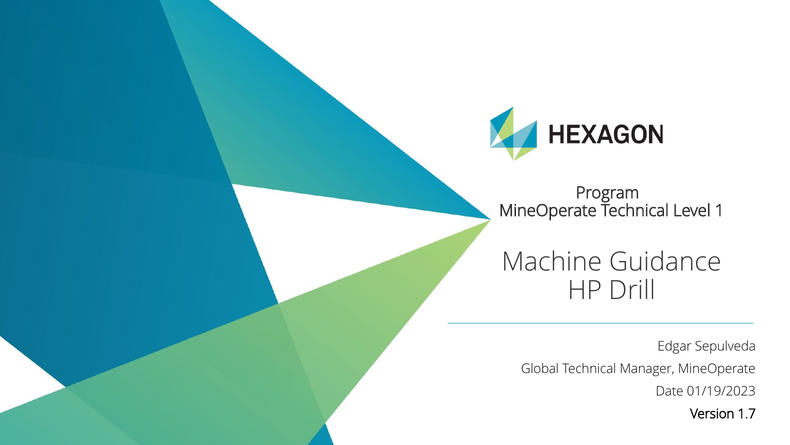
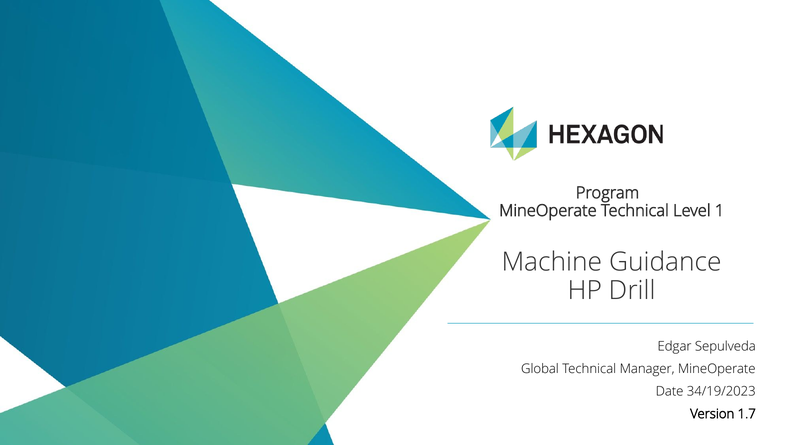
01/19/2023: 01/19/2023 -> 34/19/2023
